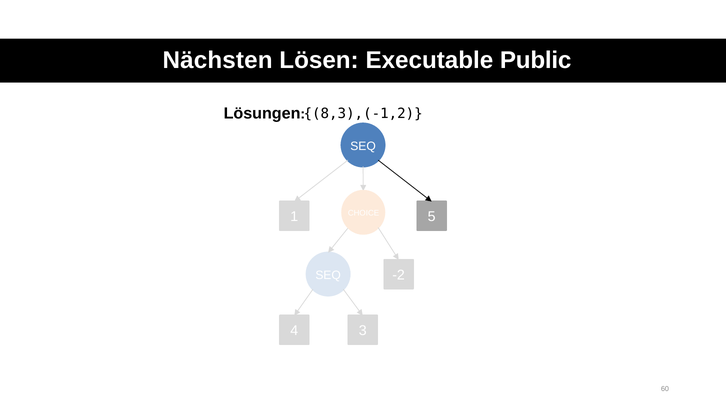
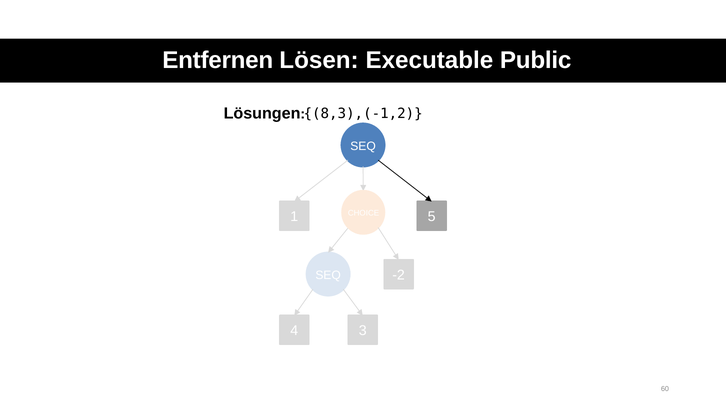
Nächsten: Nächsten -> Entfernen
